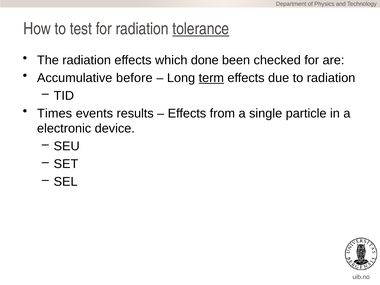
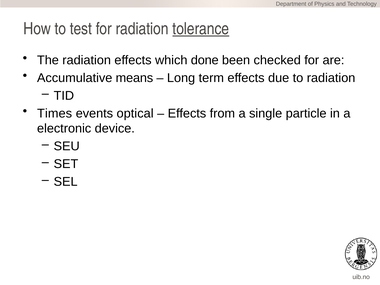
before: before -> means
term underline: present -> none
results: results -> optical
